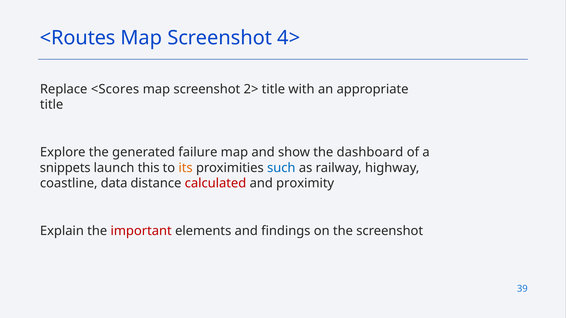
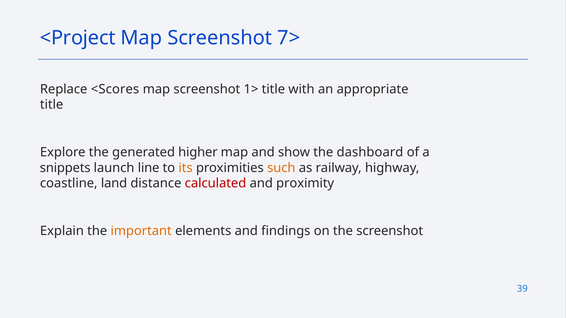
<Routes: <Routes -> <Project
4>: 4> -> 7>
2>: 2> -> 1>
failure: failure -> higher
this: this -> line
such colour: blue -> orange
data: data -> land
important colour: red -> orange
